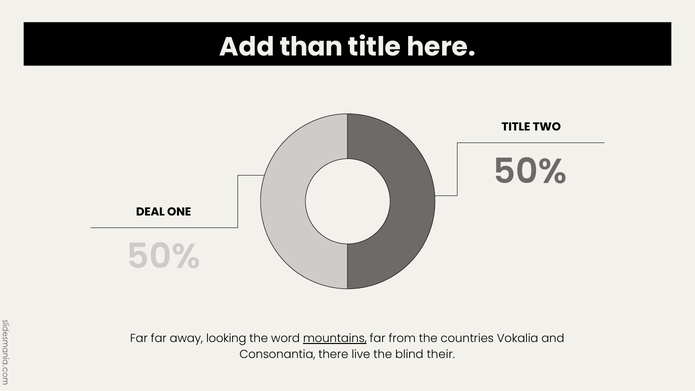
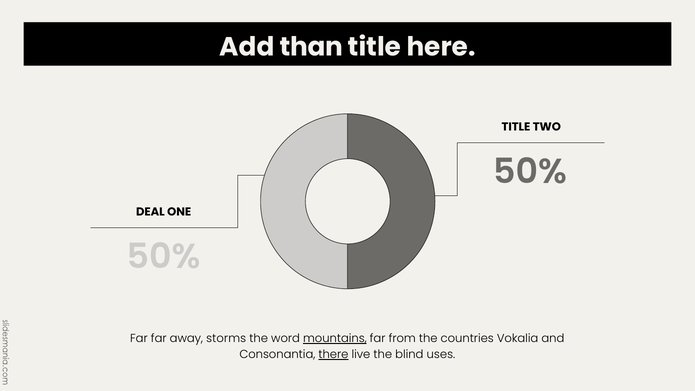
looking: looking -> storms
there underline: none -> present
their: their -> uses
